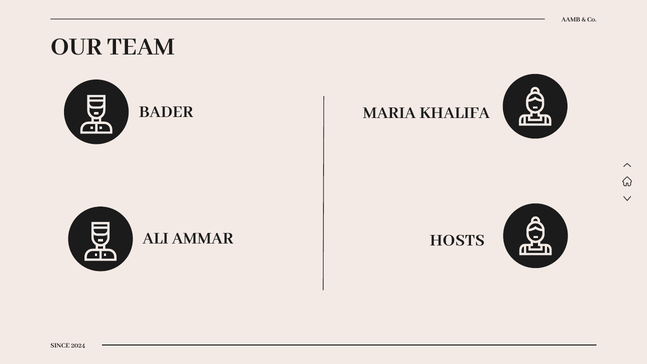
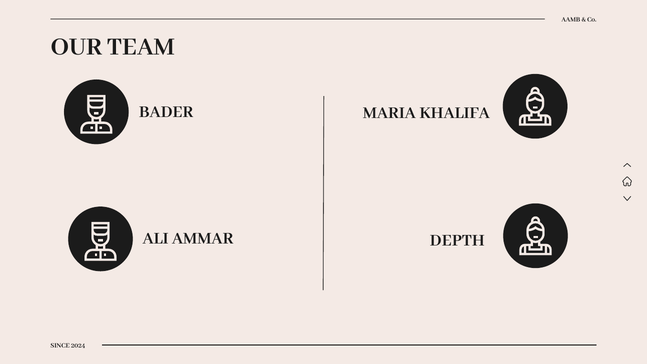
HOSTS: HOSTS -> DEPTH
